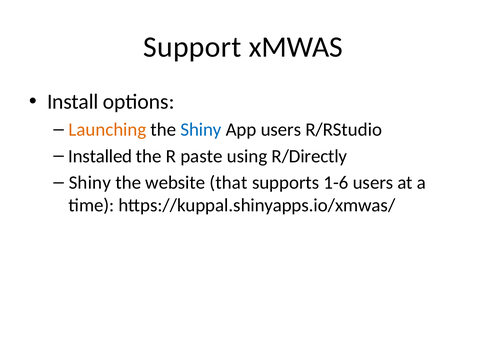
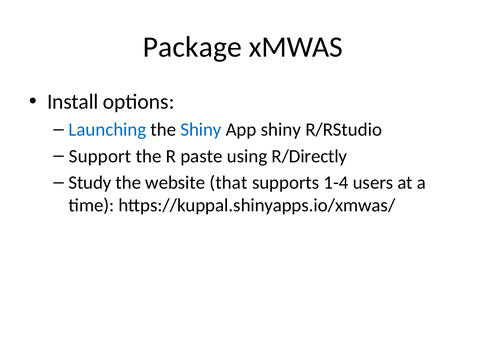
Support: Support -> Package
Launching colour: orange -> blue
App users: users -> shiny
Installed: Installed -> Support
Shiny at (90, 183): Shiny -> Study
1-6: 1-6 -> 1-4
